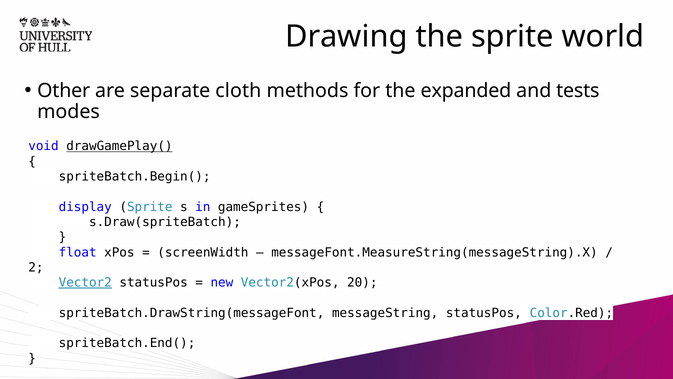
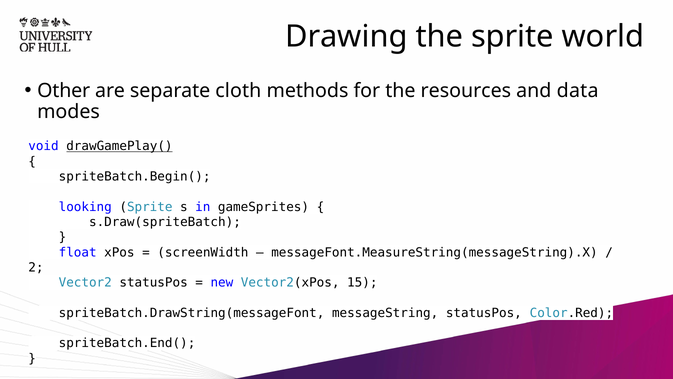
expanded: expanded -> resources
tests: tests -> data
display: display -> looking
Vector2 underline: present -> none
20: 20 -> 15
